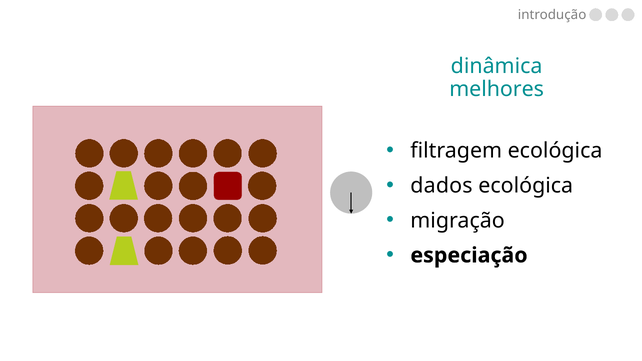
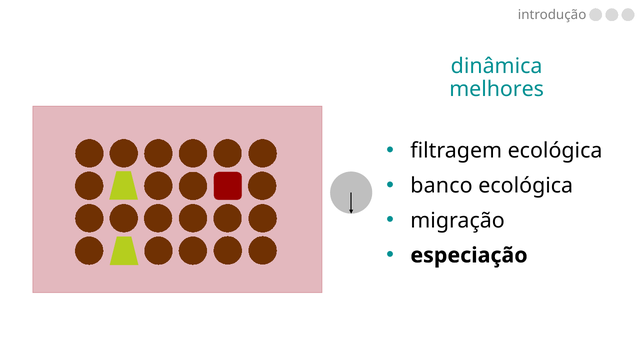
dados: dados -> banco
